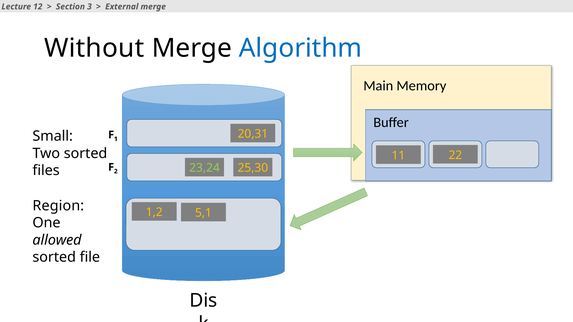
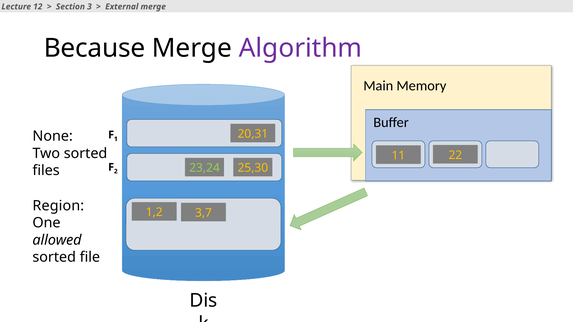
Without: Without -> Because
Algorithm colour: blue -> purple
Small: Small -> None
5,1: 5,1 -> 3,7
